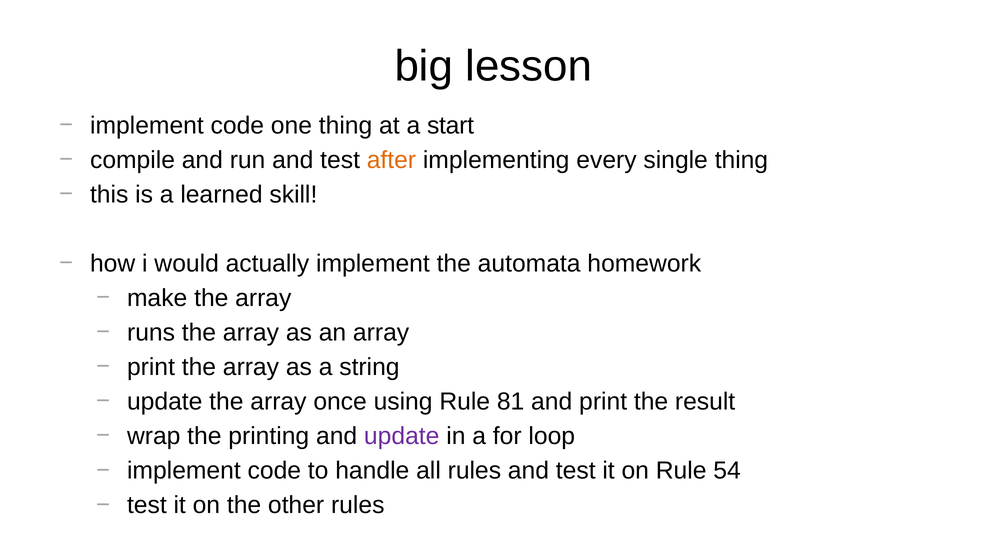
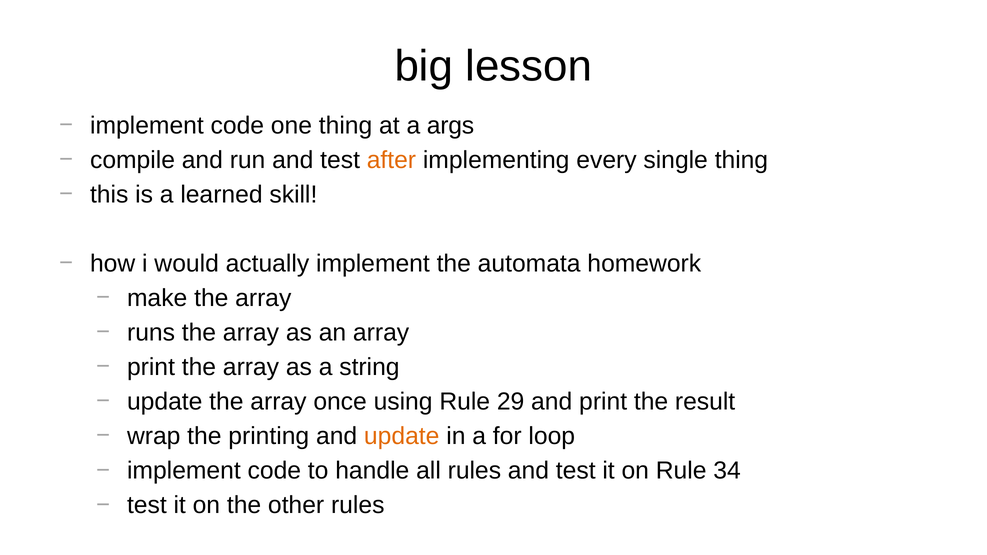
start: start -> args
81: 81 -> 29
update at (402, 436) colour: purple -> orange
54: 54 -> 34
